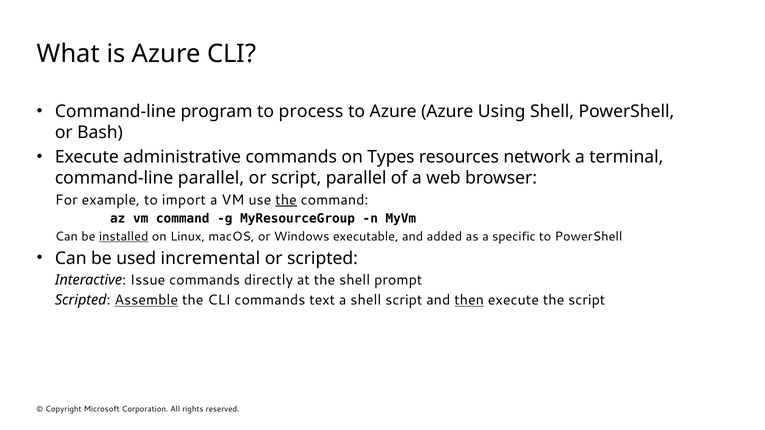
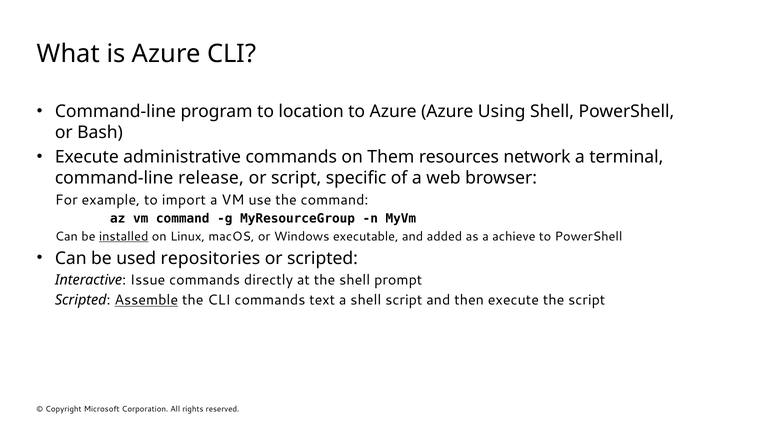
process: process -> location
Types: Types -> Them
command-line parallel: parallel -> release
script parallel: parallel -> specific
the at (286, 200) underline: present -> none
specific: specific -> achieve
incremental: incremental -> repositories
then underline: present -> none
